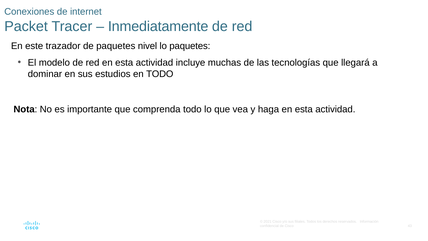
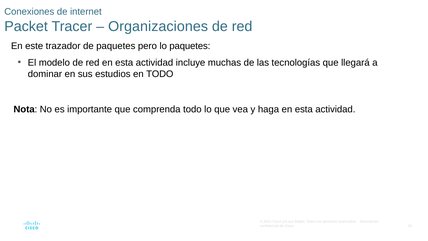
Inmediatamente: Inmediatamente -> Organizaciones
nivel: nivel -> pero
